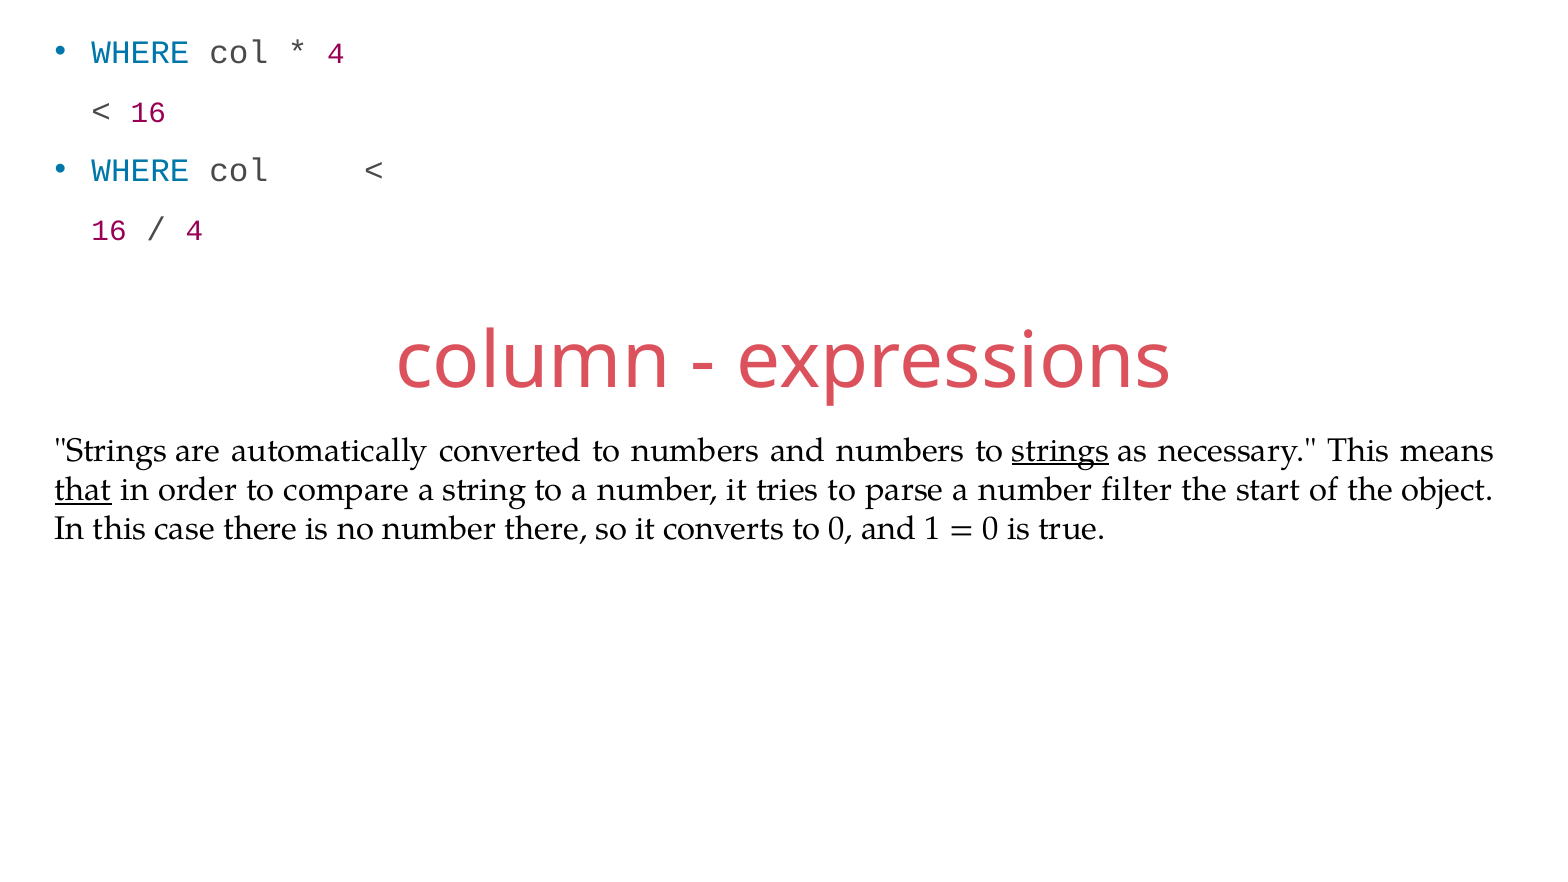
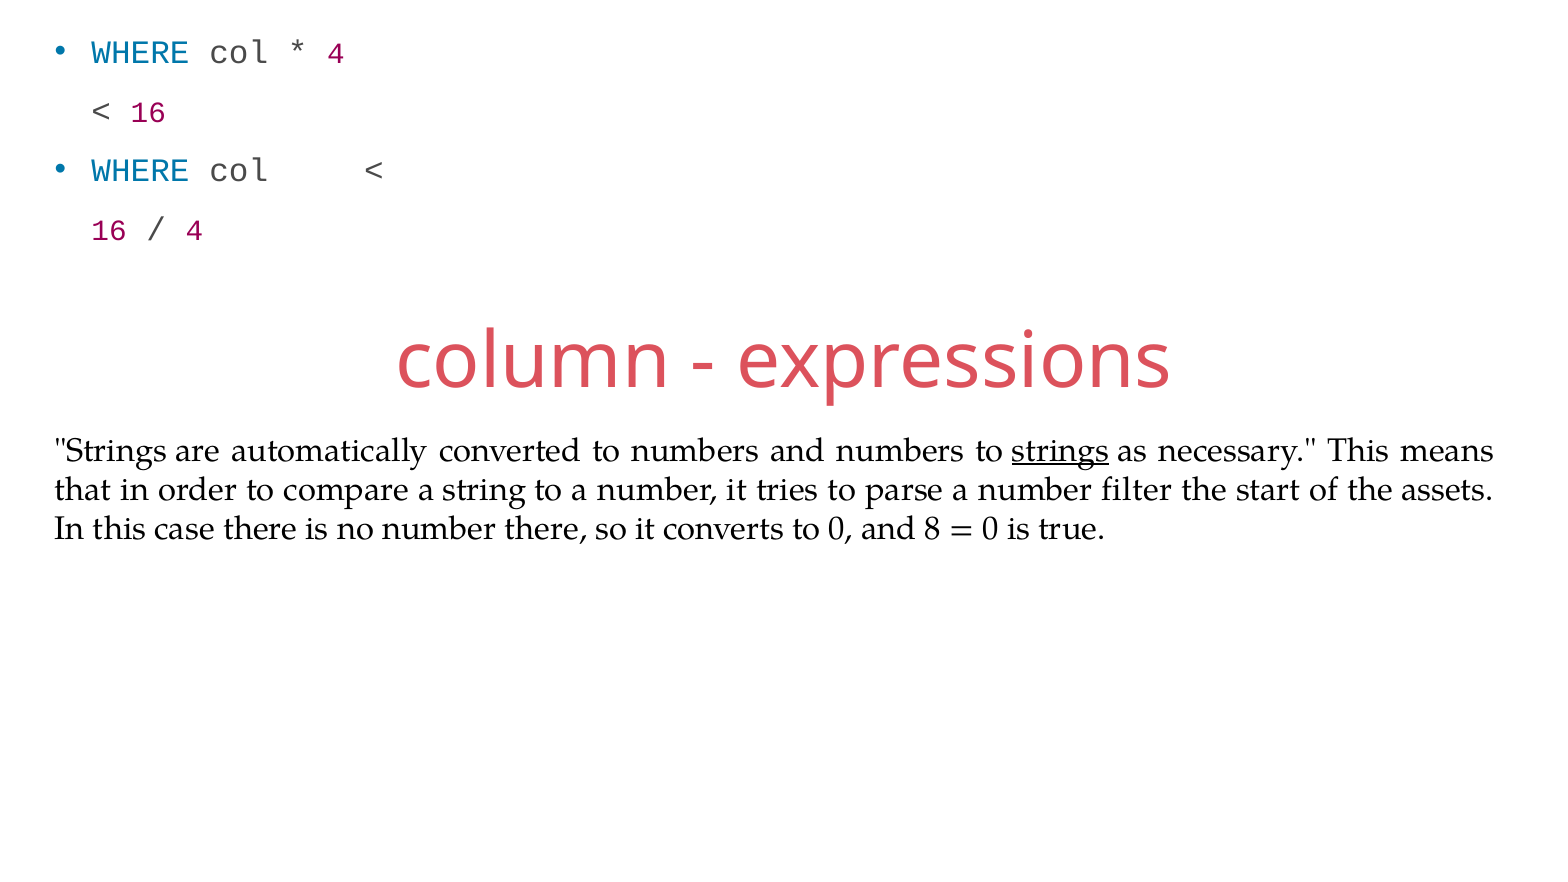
that underline: present -> none
object: object -> assets
1: 1 -> 8
